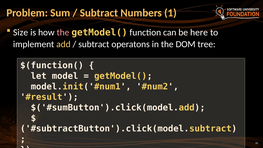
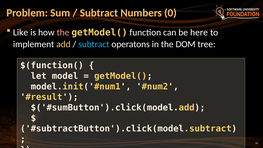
1: 1 -> 0
Size: Size -> Like
subtract at (94, 44) colour: white -> light blue
